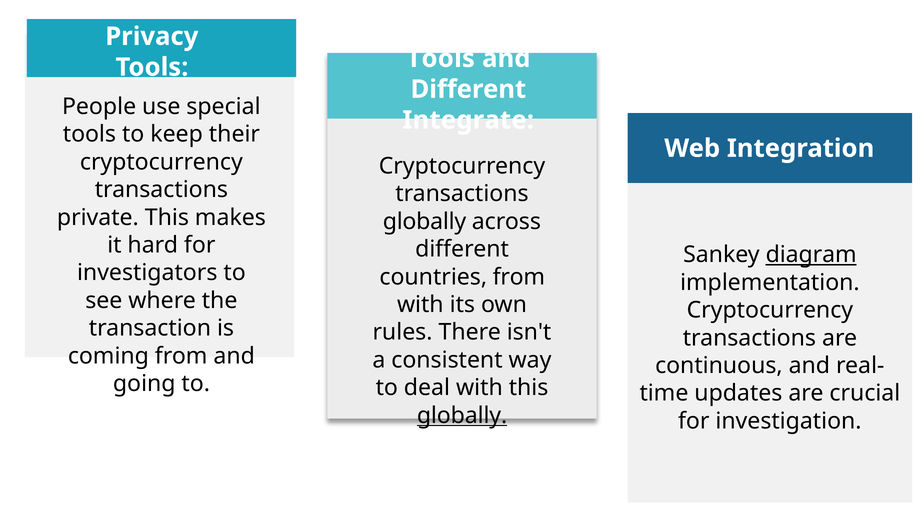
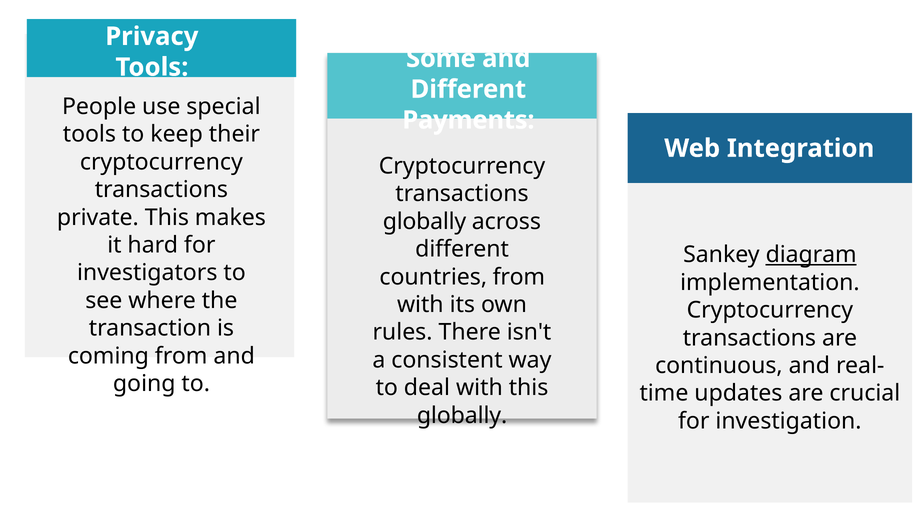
Tools at (441, 58): Tools -> Some
Integrate: Integrate -> Payments
globally at (462, 415) underline: present -> none
